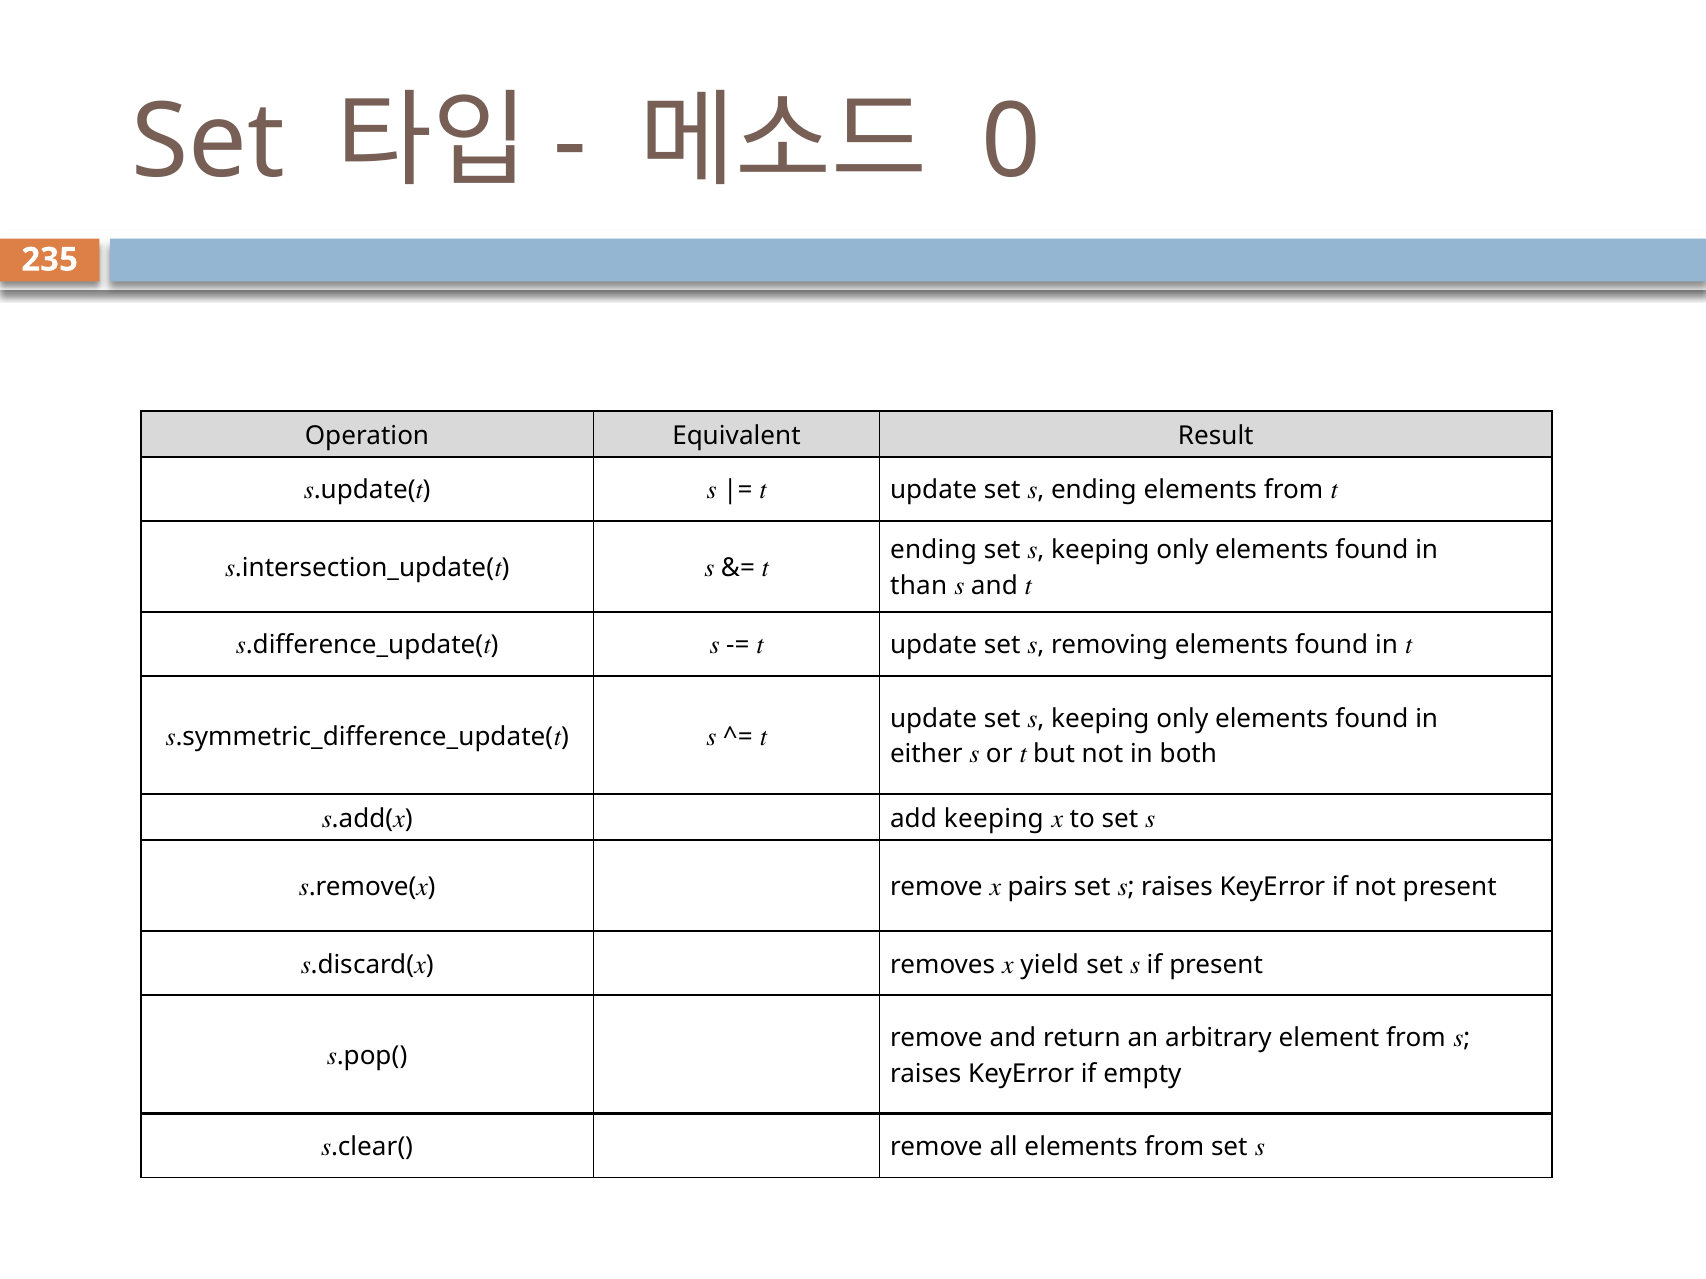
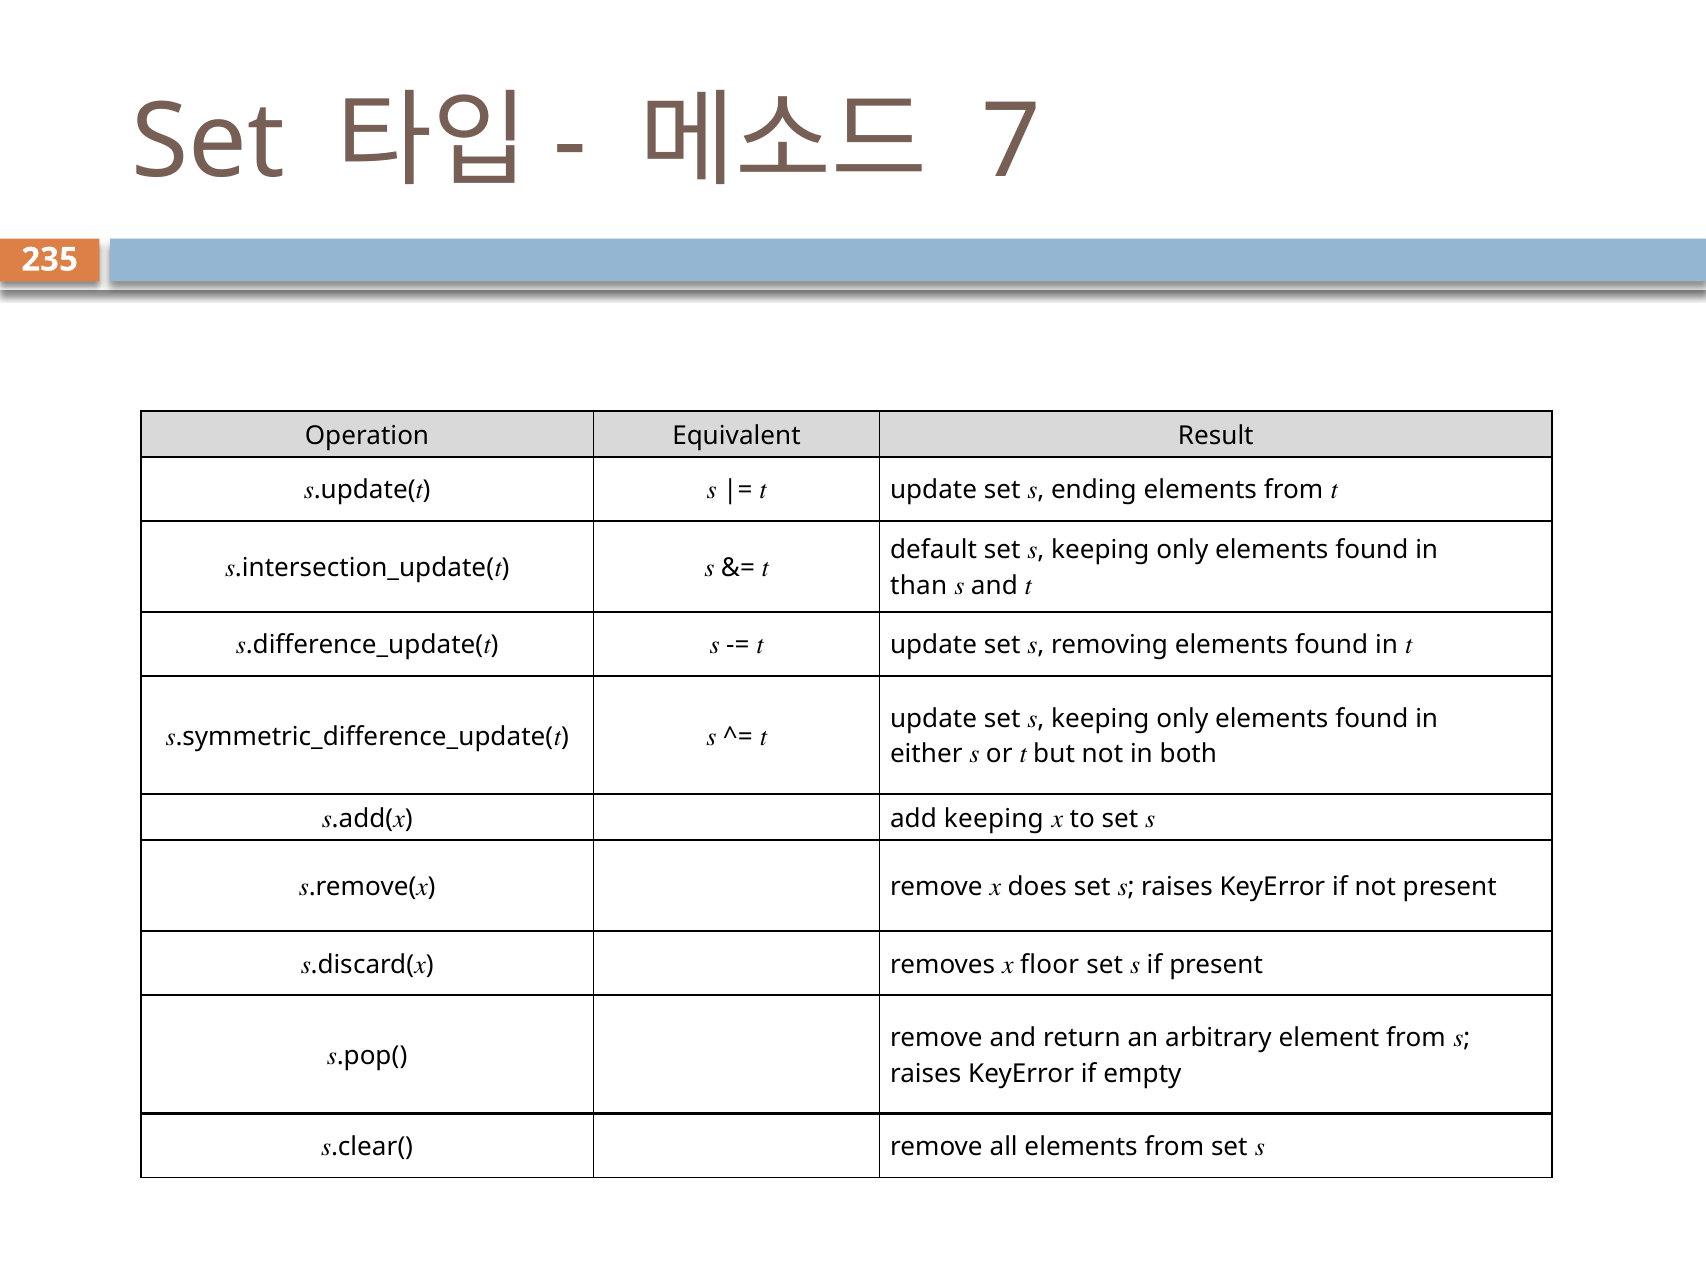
0: 0 -> 7
ending at (933, 550): ending -> default
pairs: pairs -> does
yield: yield -> floor
